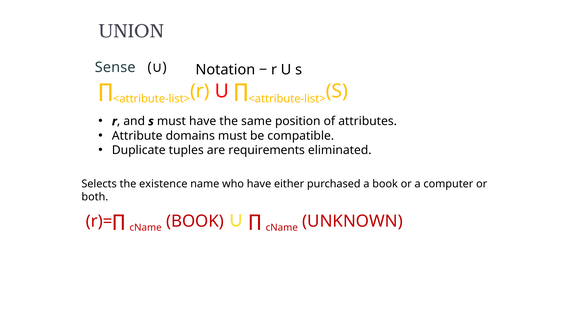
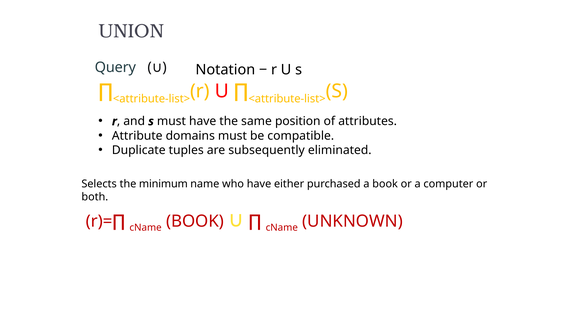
Sense: Sense -> Query
requirements: requirements -> subsequently
existence: existence -> minimum
